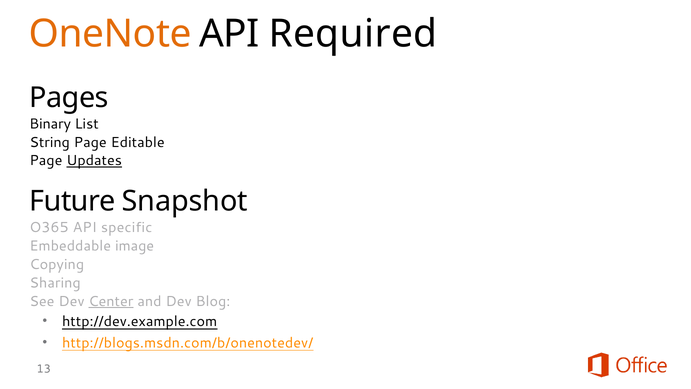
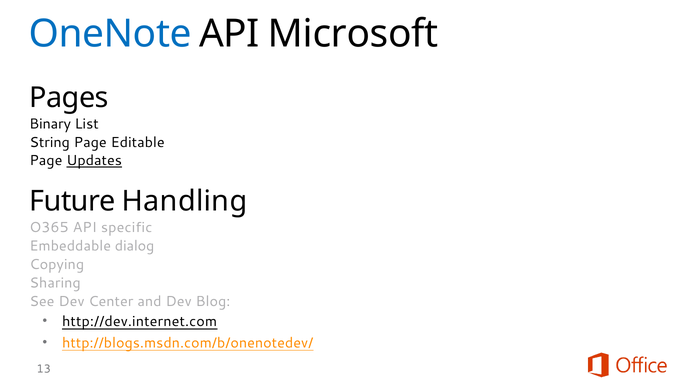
OneNote colour: orange -> blue
Required: Required -> Microsoft
Snapshot: Snapshot -> Handling
image: image -> dialog
Center underline: present -> none
http://dev.example.com: http://dev.example.com -> http://dev.internet.com
